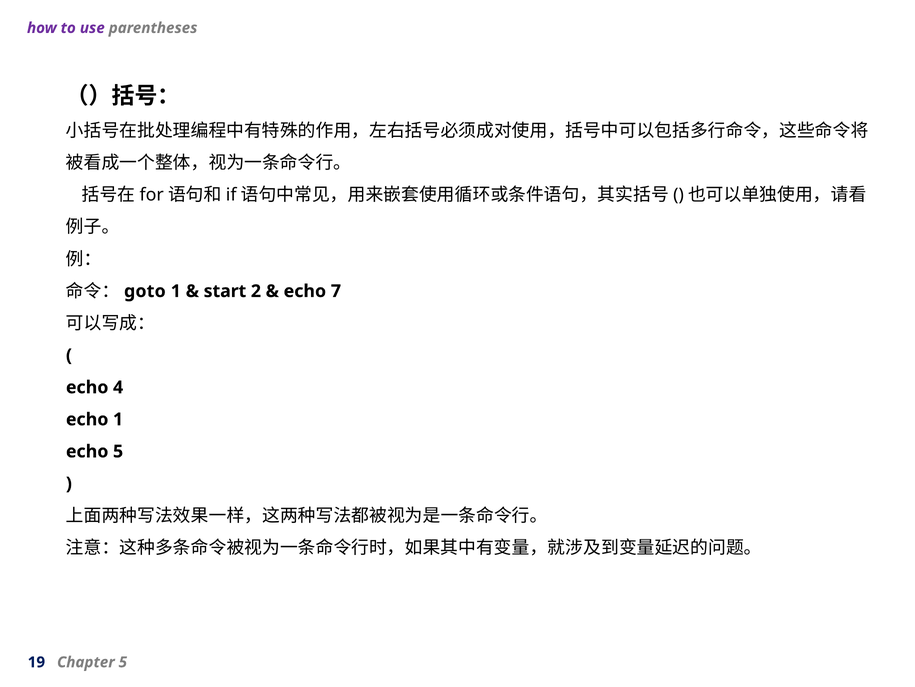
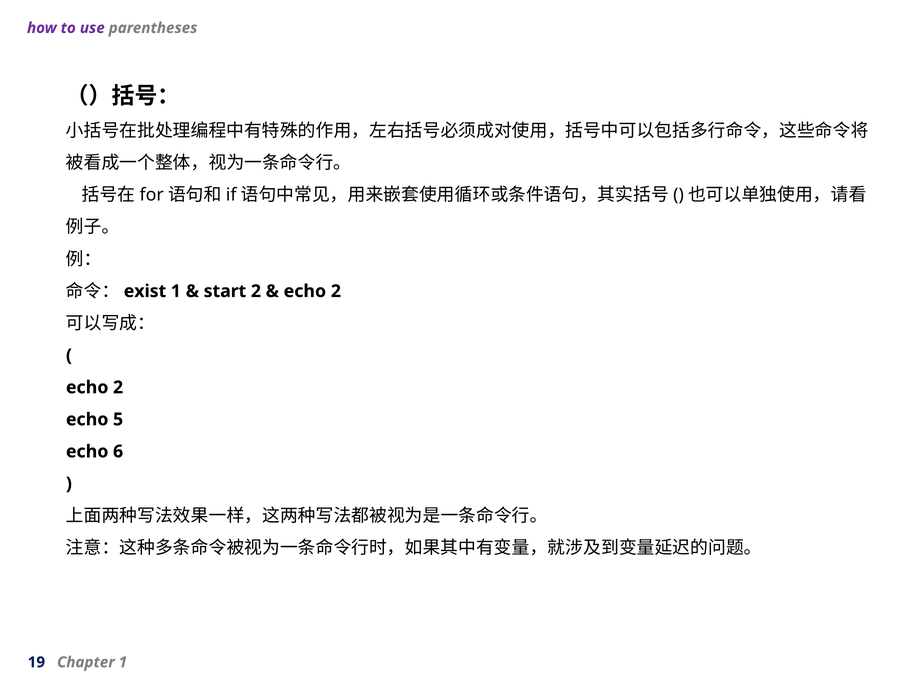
goto: goto -> exist
7 at (336, 291): 7 -> 2
4 at (118, 387): 4 -> 2
echo 1: 1 -> 5
echo 5: 5 -> 6
Chapter 5: 5 -> 1
